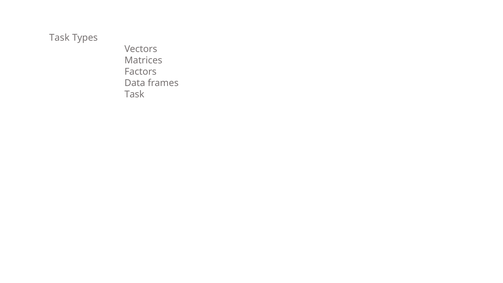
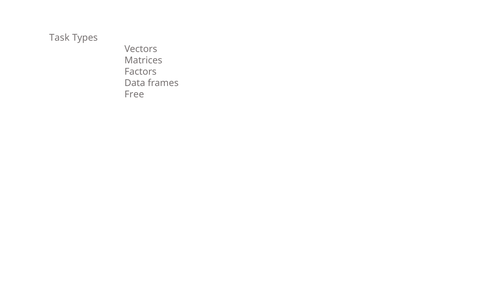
Task at (134, 94): Task -> Free
